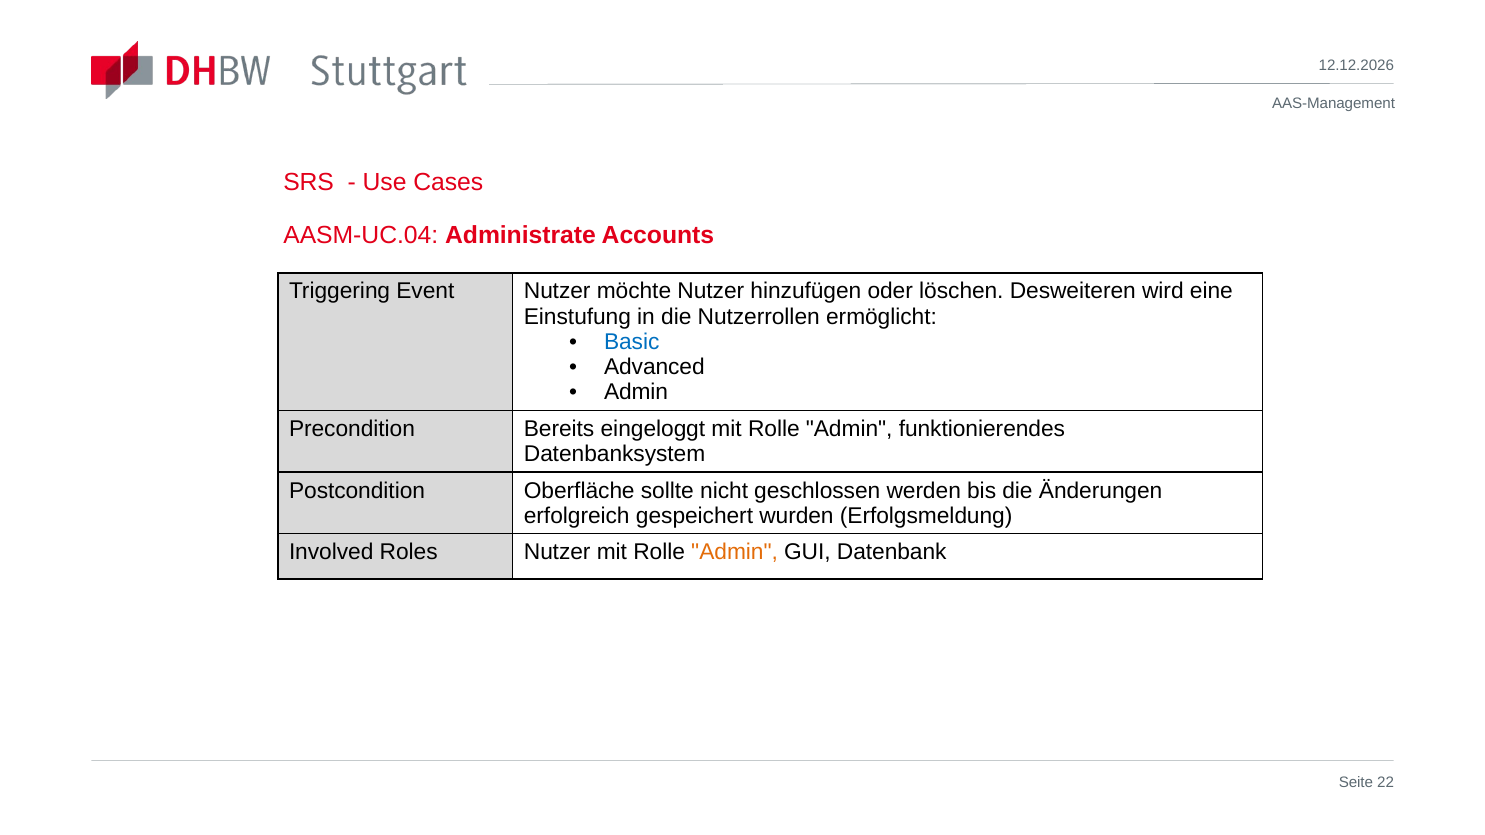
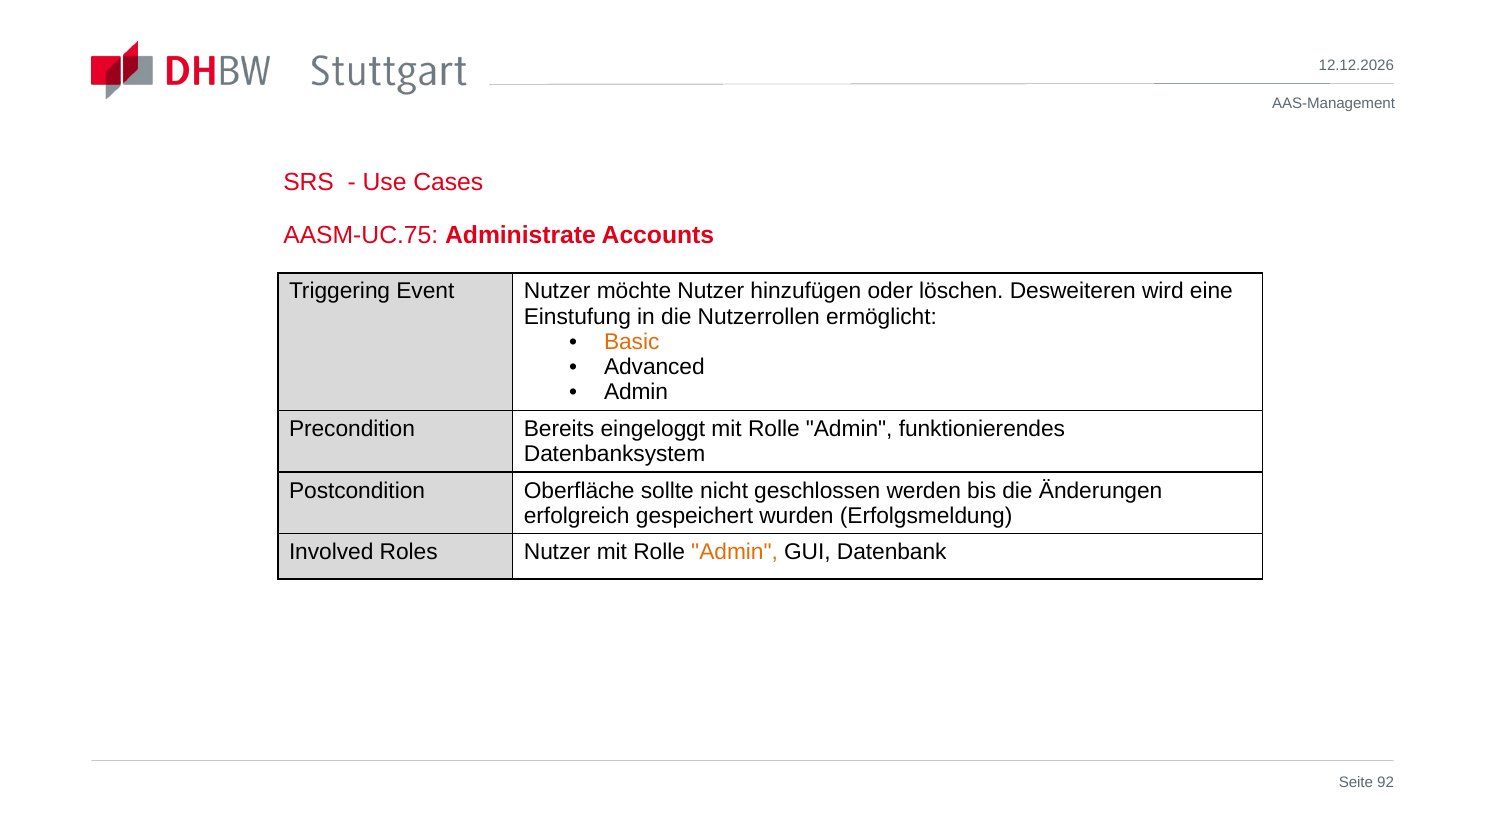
AASM-UC.04: AASM-UC.04 -> AASM-UC.75
Basic colour: blue -> orange
22: 22 -> 92
